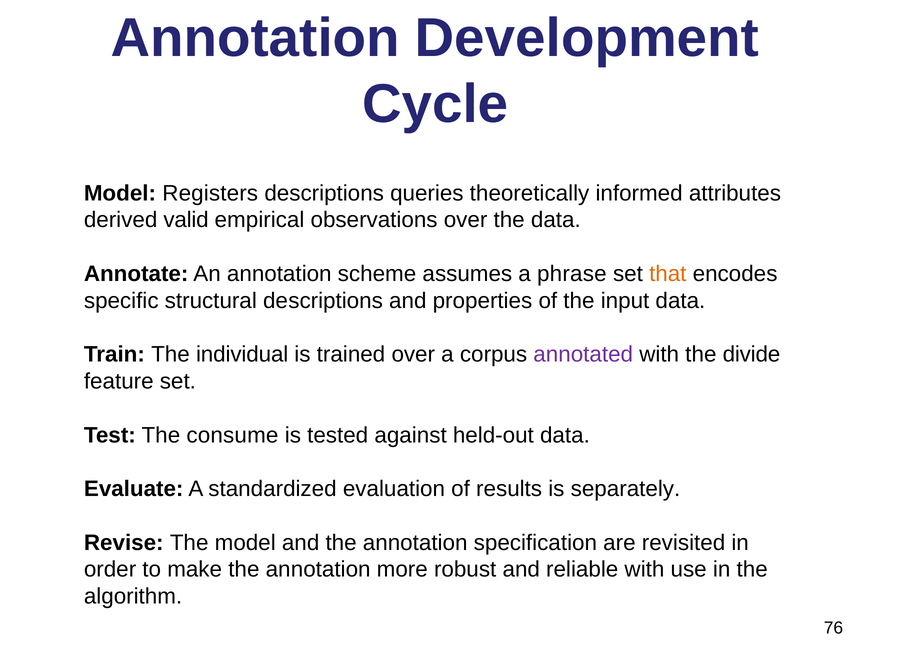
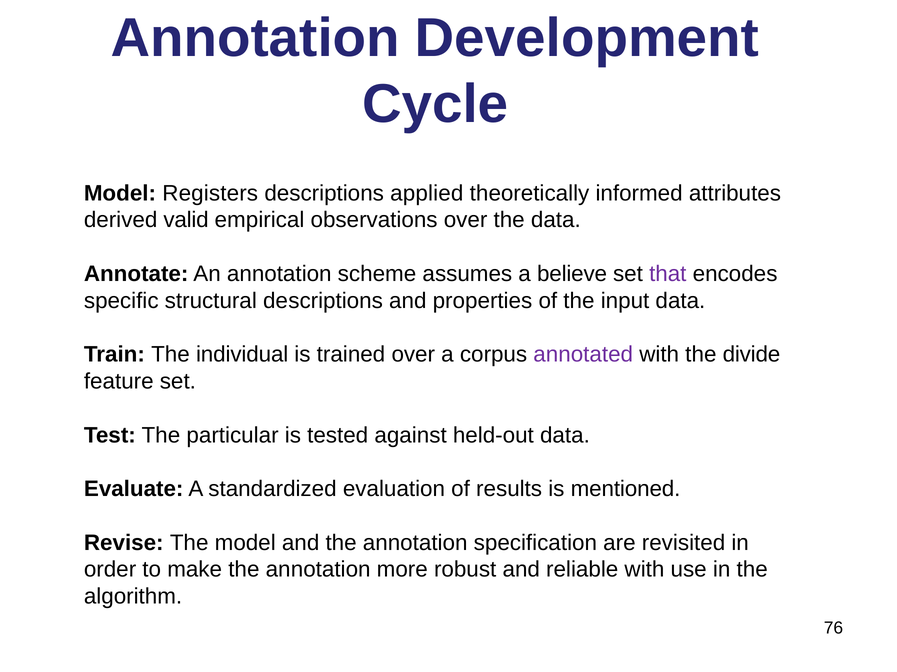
queries: queries -> applied
phrase: phrase -> believe
that colour: orange -> purple
consume: consume -> particular
separately: separately -> mentioned
